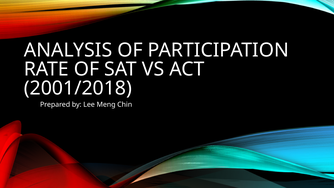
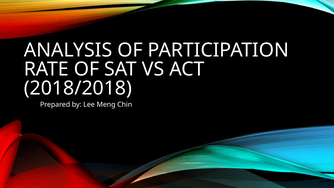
2001/2018: 2001/2018 -> 2018/2018
